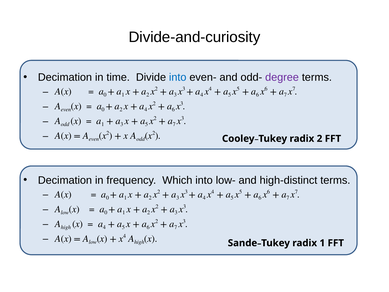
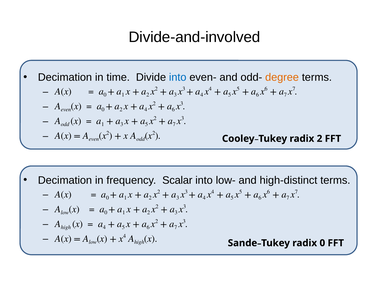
Divide-and-curiosity: Divide-and-curiosity -> Divide-and-involved
degree colour: purple -> orange
Which: Which -> Scalar
radix 1: 1 -> 0
